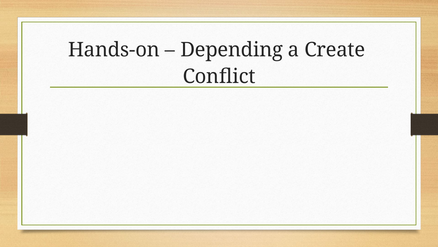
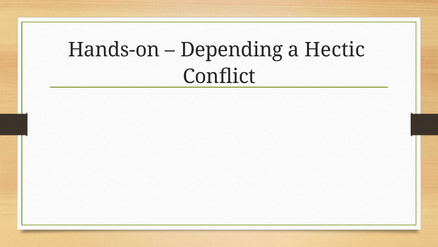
Create: Create -> Hectic
